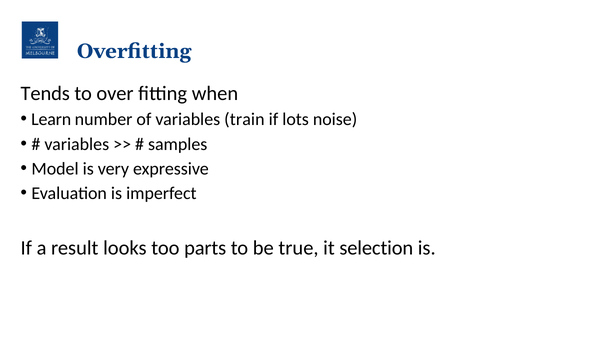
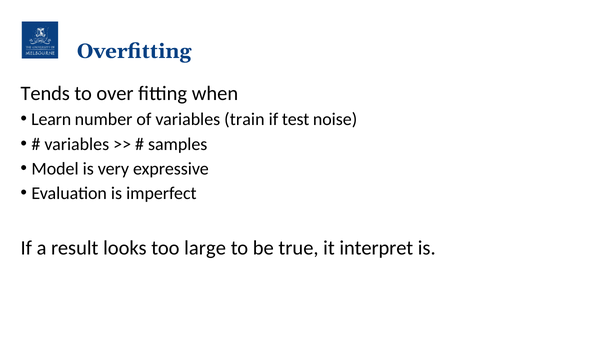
lots: lots -> test
parts: parts -> large
selection: selection -> interpret
